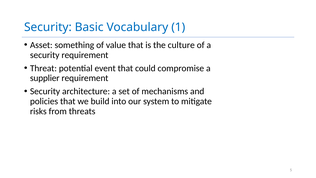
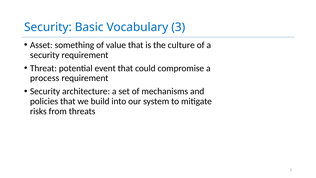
1: 1 -> 3
supplier: supplier -> process
